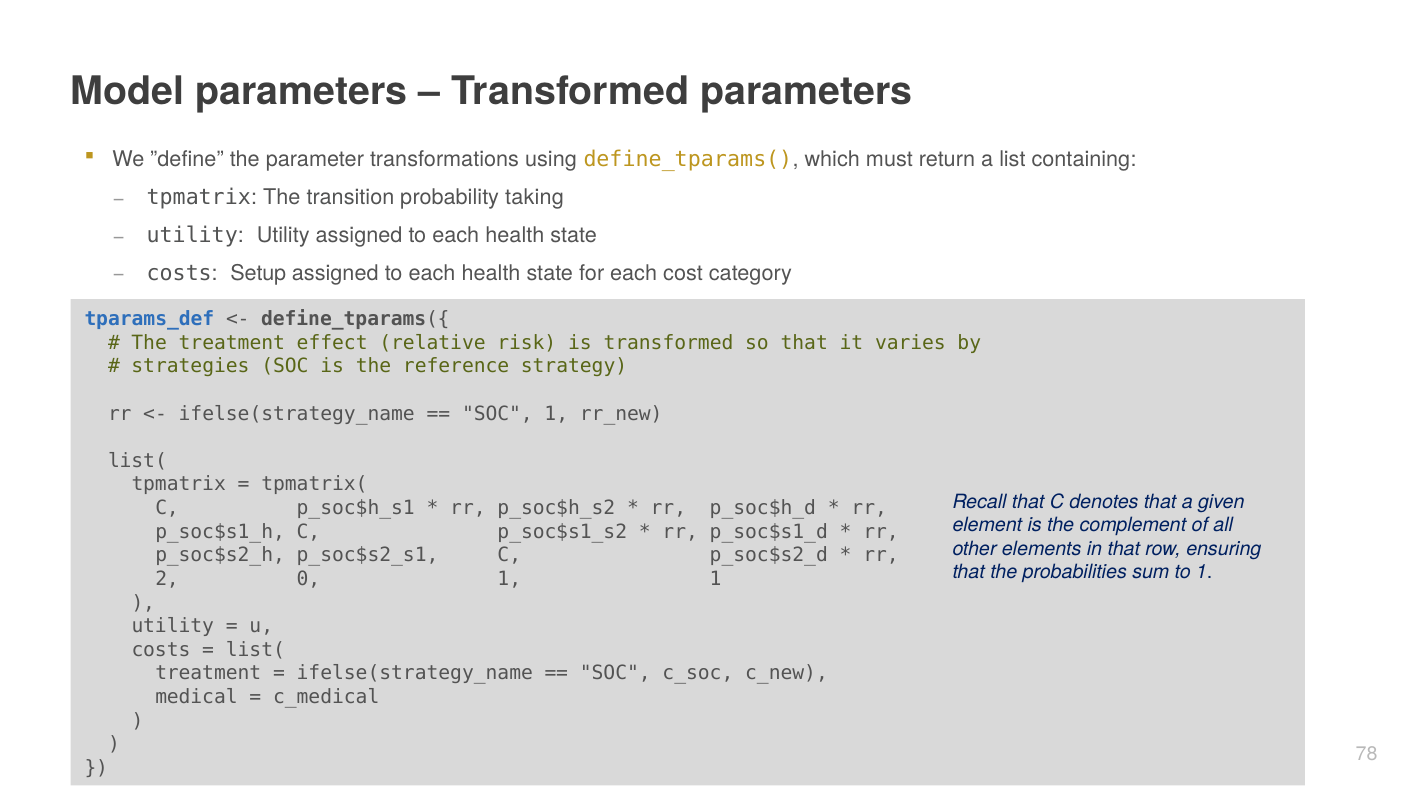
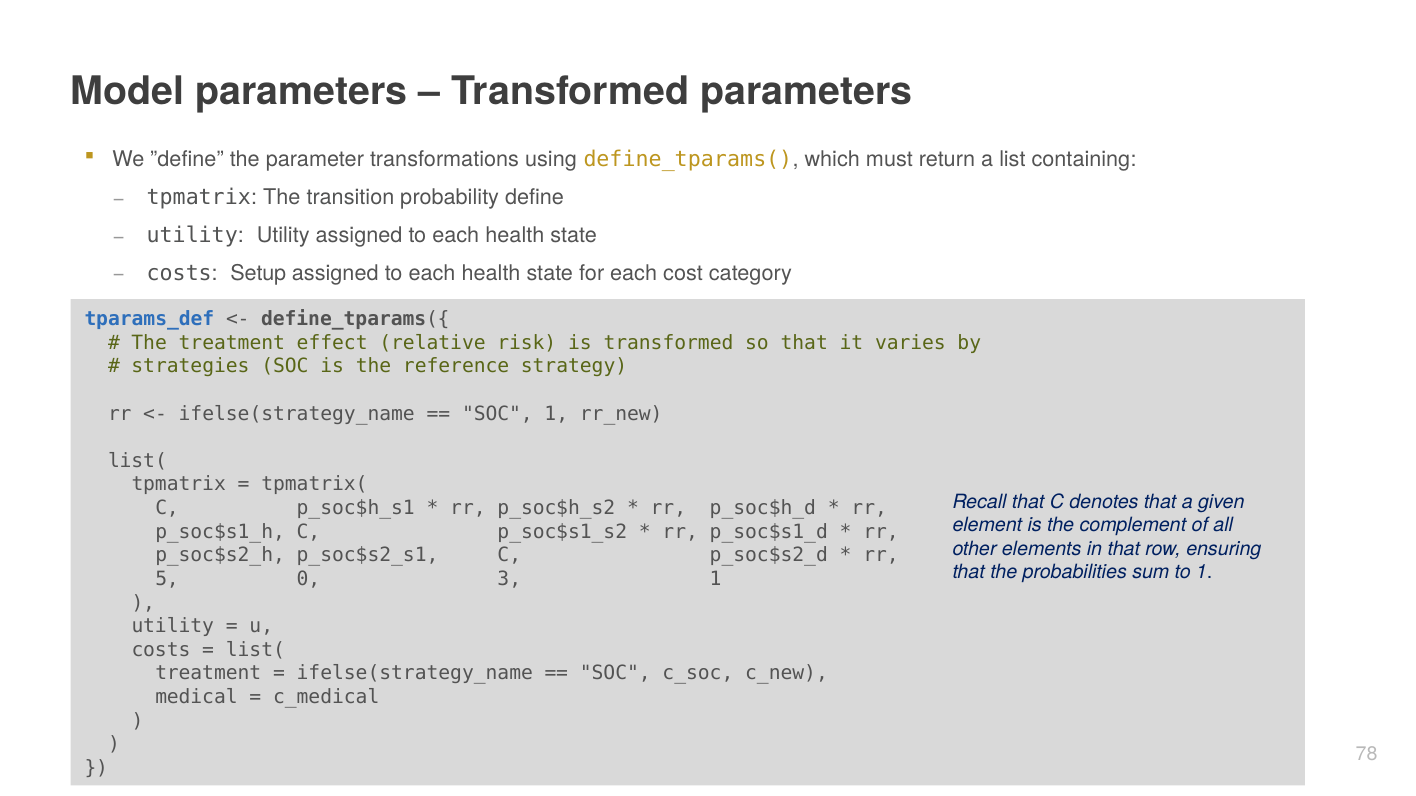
taking: taking -> define
2: 2 -> 5
0 1: 1 -> 3
